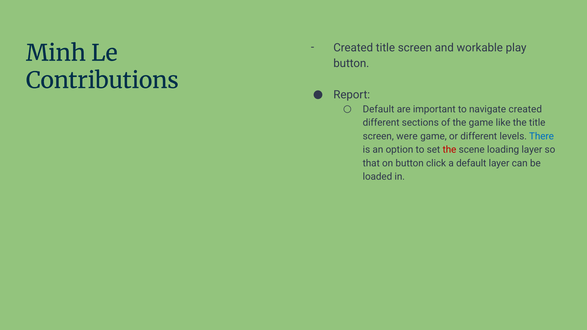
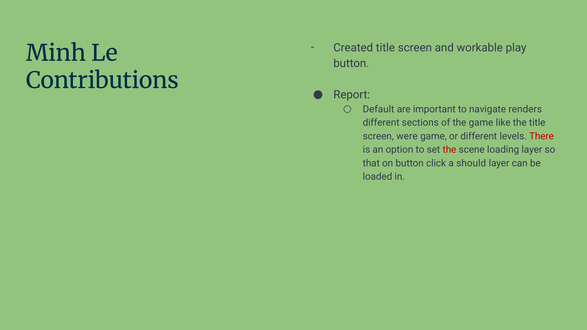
navigate created: created -> renders
There colour: blue -> red
a default: default -> should
